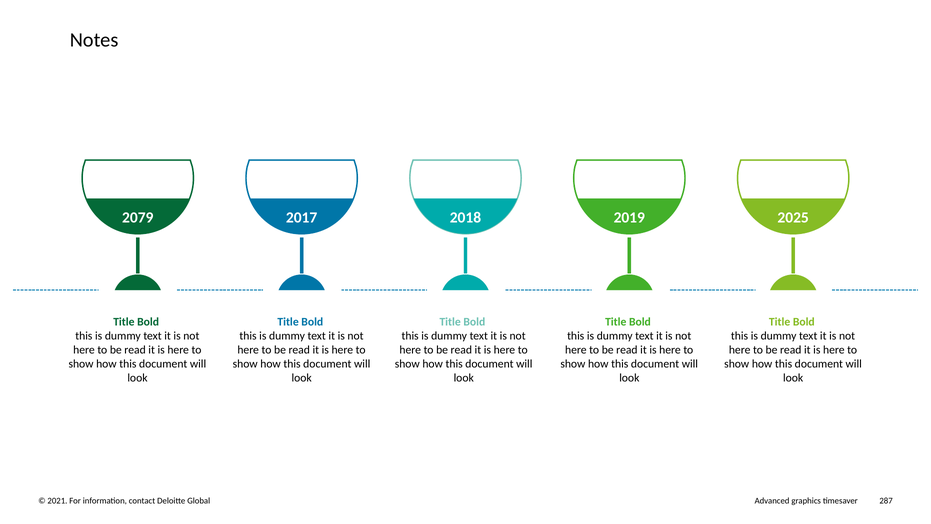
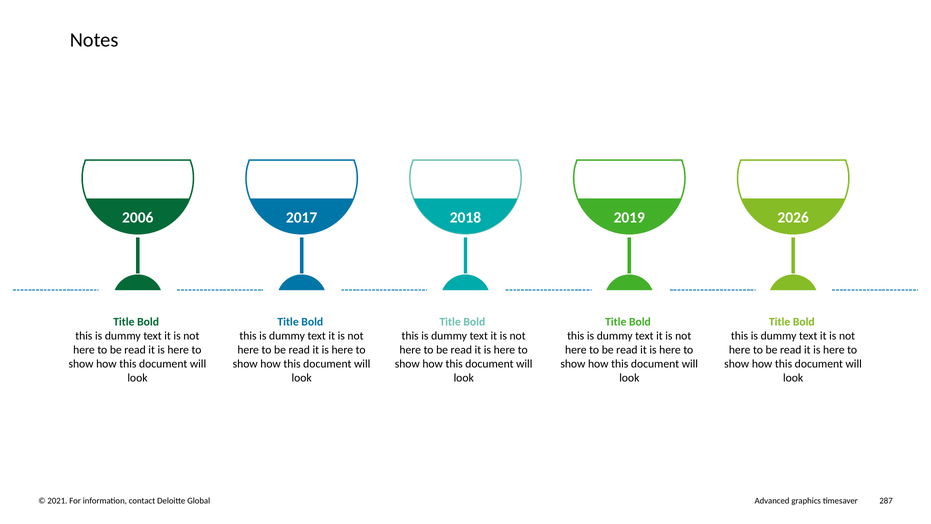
2079: 2079 -> 2006
2025: 2025 -> 2026
